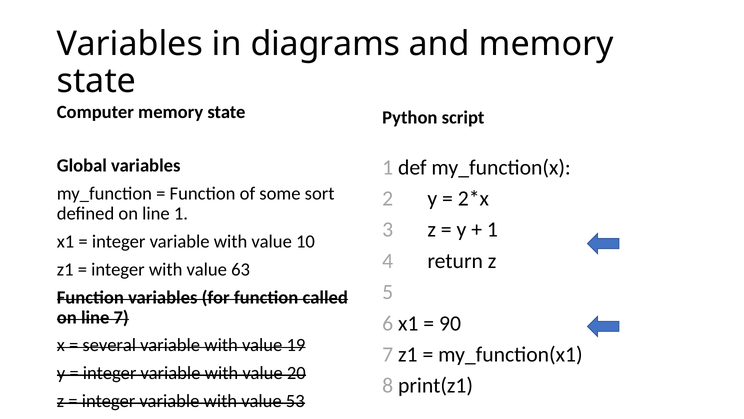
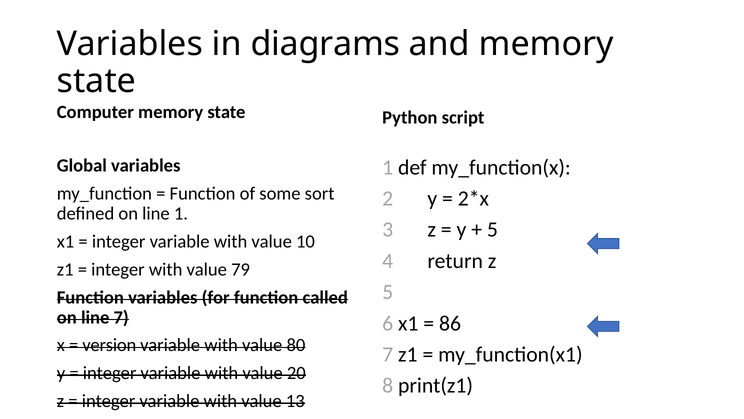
1 at (492, 230): 1 -> 5
63: 63 -> 79
90: 90 -> 86
several: several -> version
19: 19 -> 80
53: 53 -> 13
